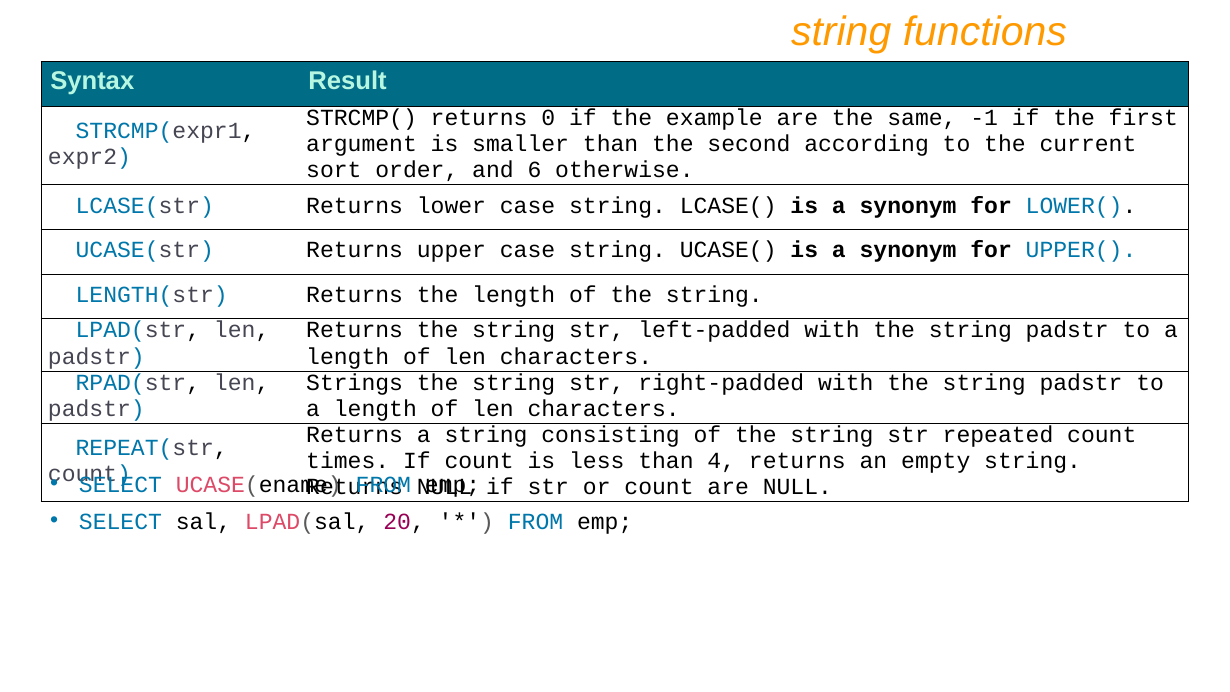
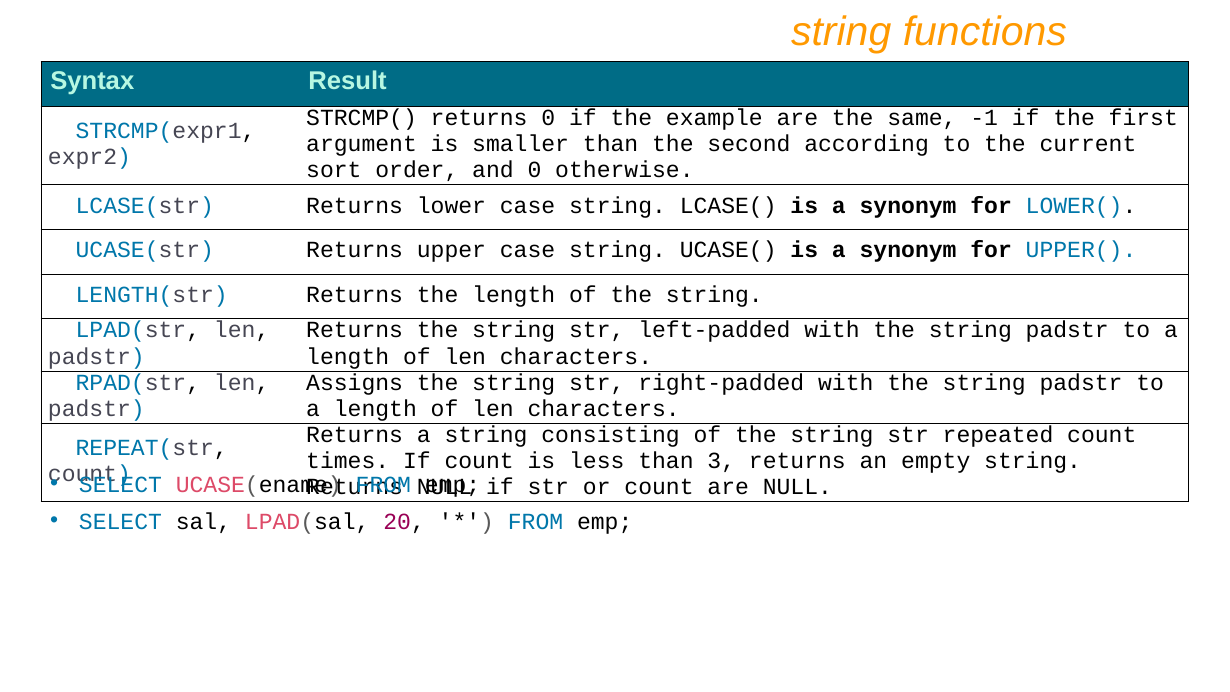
and 6: 6 -> 0
Strings: Strings -> Assigns
4: 4 -> 3
